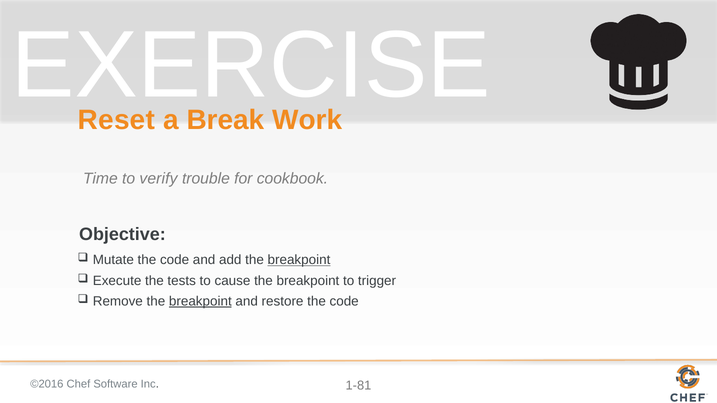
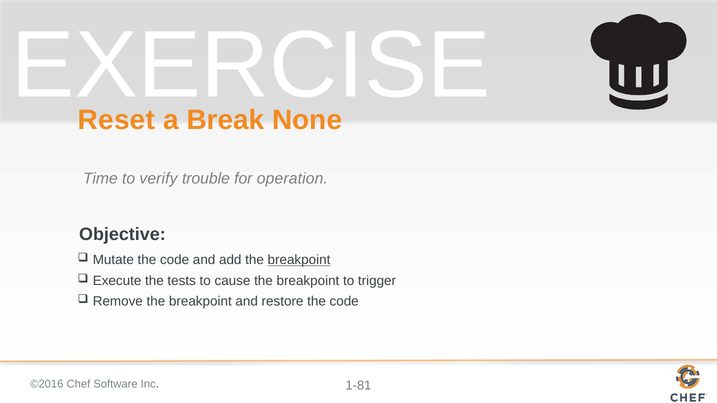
Work: Work -> None
cookbook: cookbook -> operation
breakpoint at (200, 301) underline: present -> none
